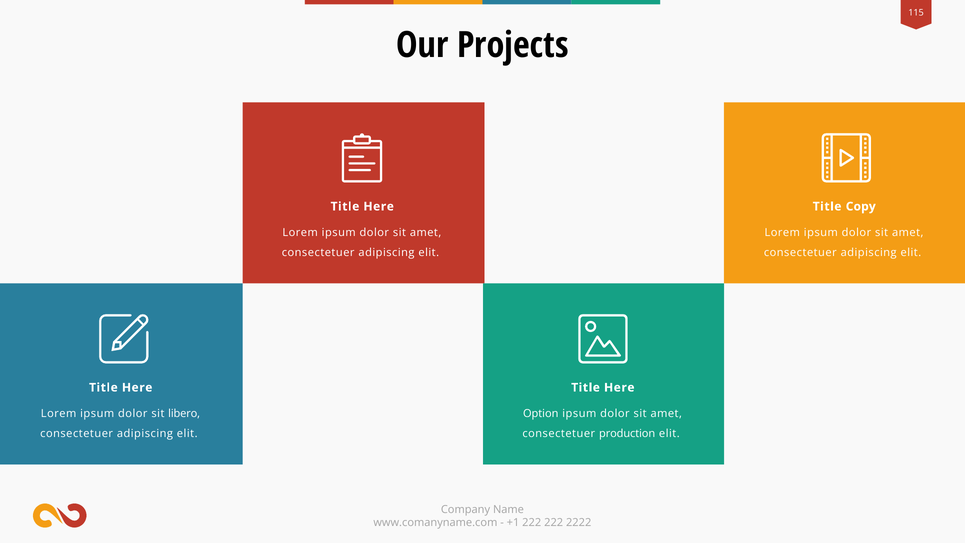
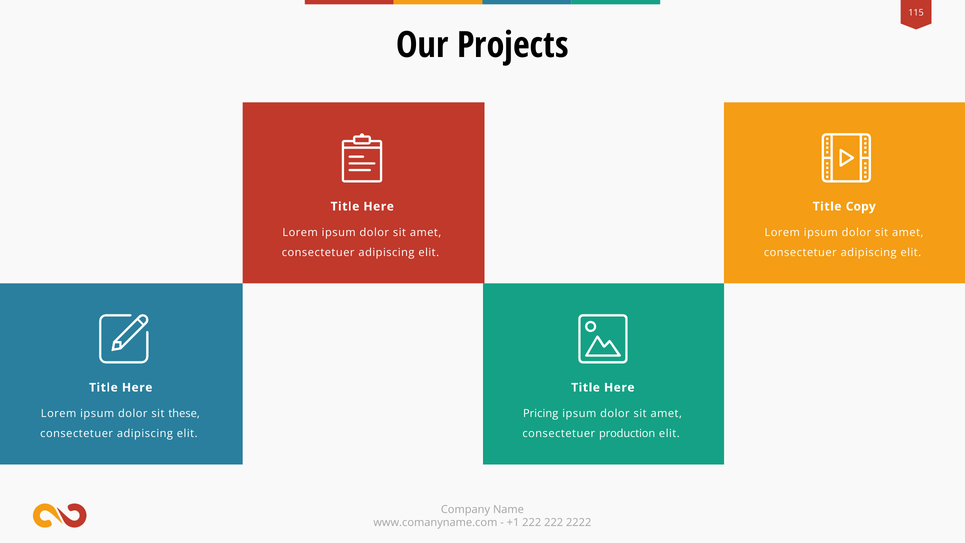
libero: libero -> these
Option: Option -> Pricing
